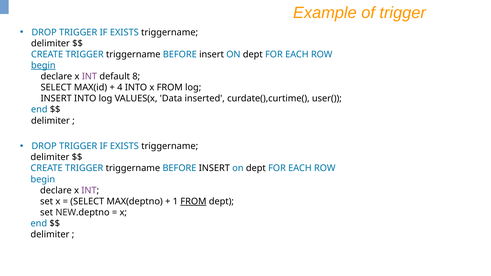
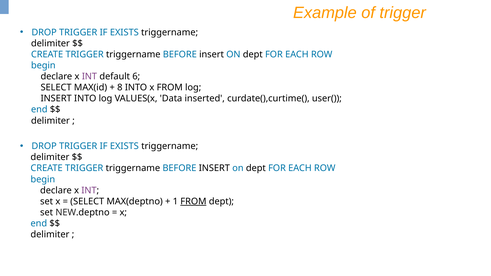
begin at (43, 65) underline: present -> none
8: 8 -> 6
4: 4 -> 8
